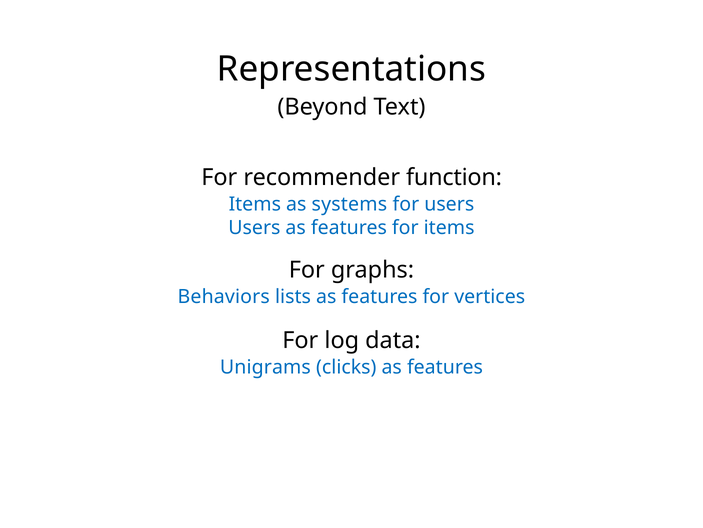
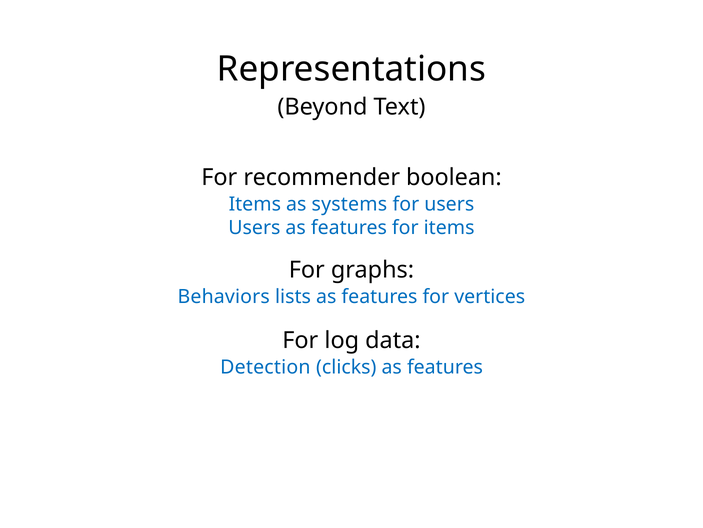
function: function -> boolean
Unigrams: Unigrams -> Detection
